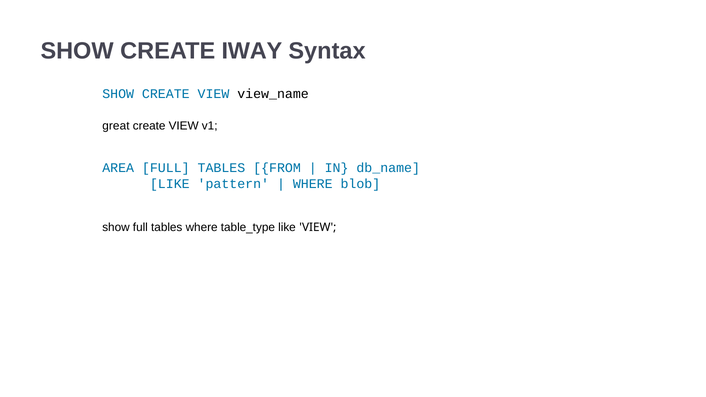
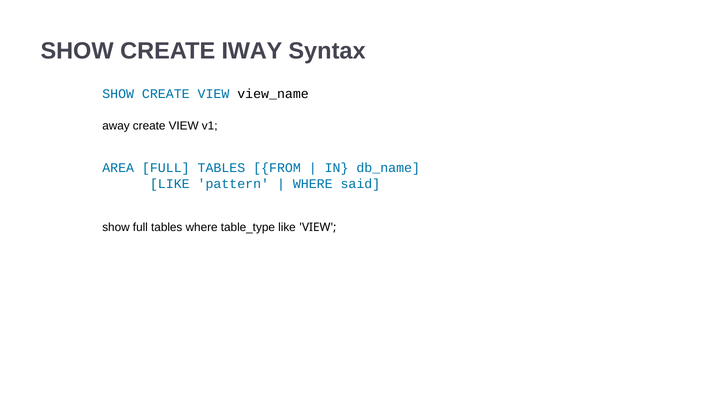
great: great -> away
blob: blob -> said
